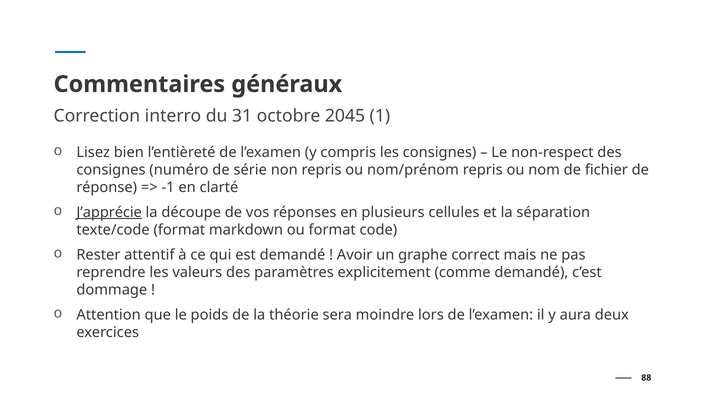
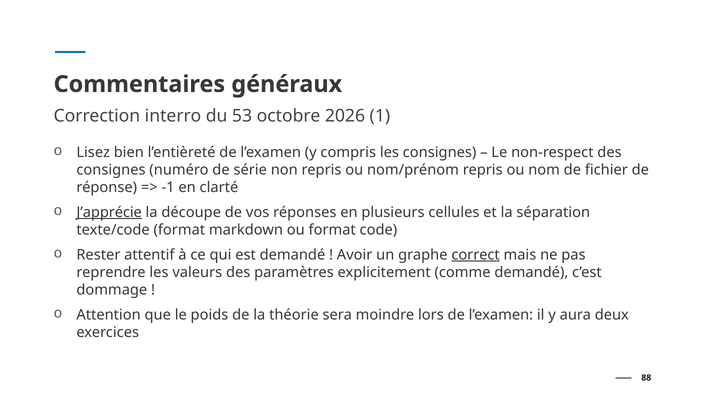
31: 31 -> 53
2045: 2045 -> 2026
correct underline: none -> present
